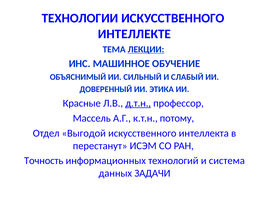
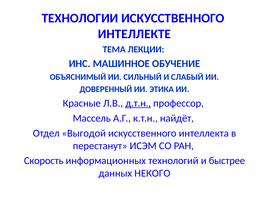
ЛЕКЦИИ underline: present -> none
потому: потому -> найдёт
Точность: Точность -> Скорость
система: система -> быстрее
ЗАДАЧИ: ЗАДАЧИ -> НЕКОГО
